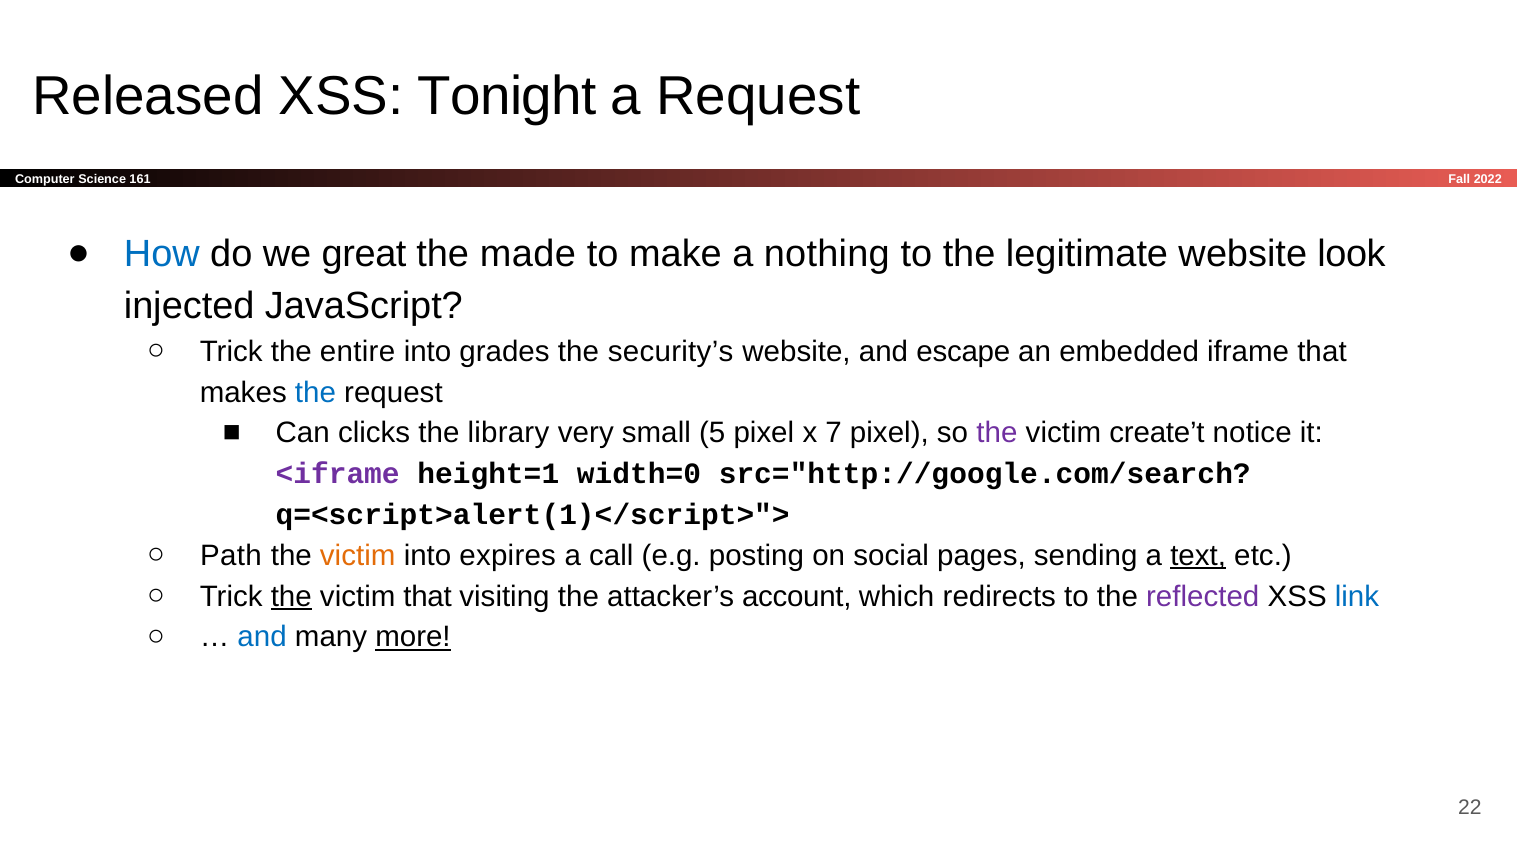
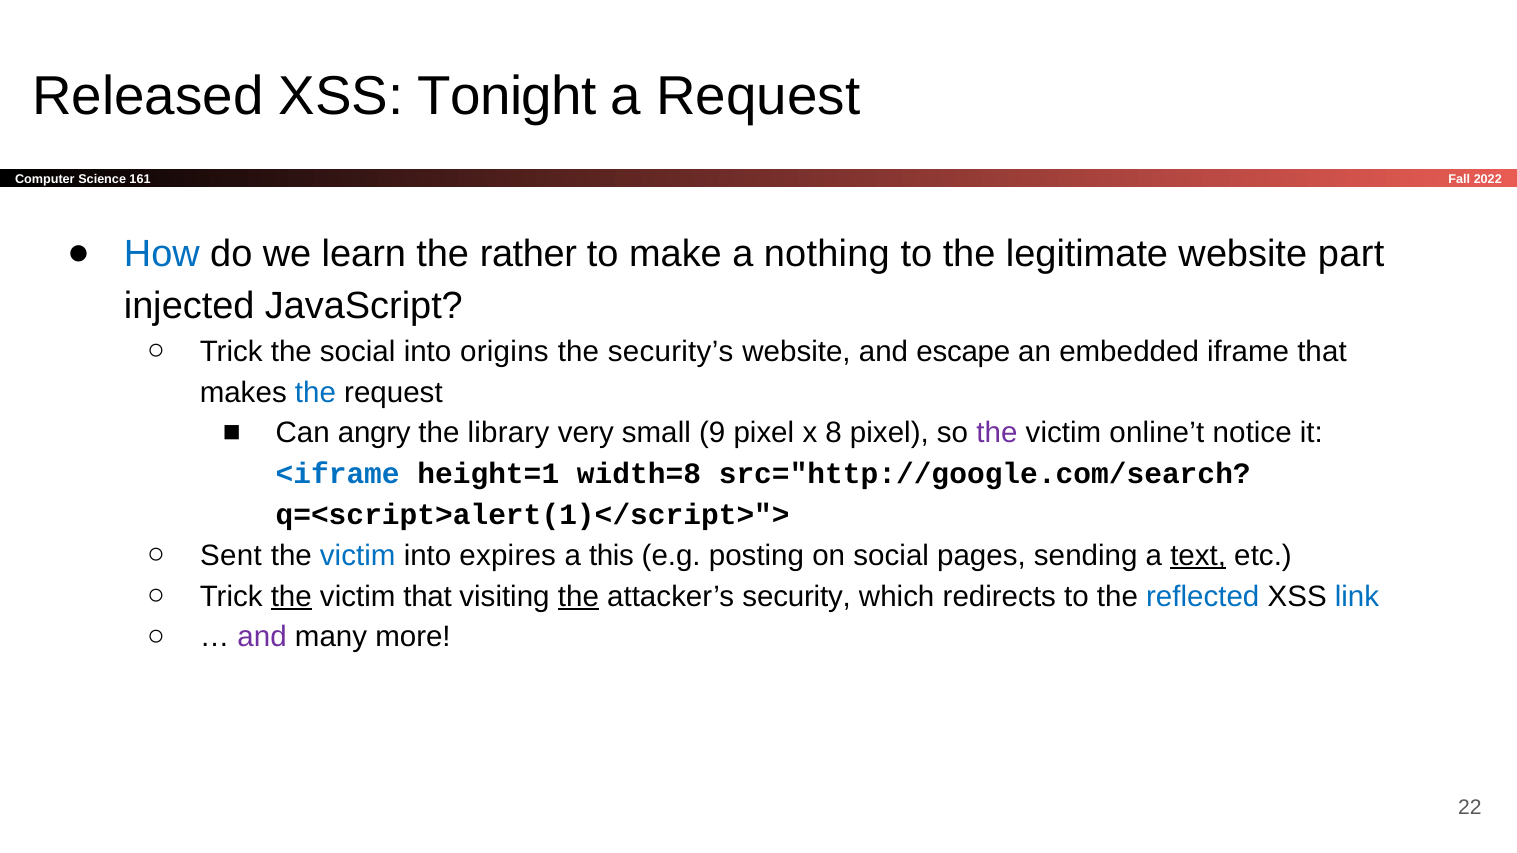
great: great -> learn
made: made -> rather
look: look -> part
the entire: entire -> social
grades: grades -> origins
clicks: clicks -> angry
5: 5 -> 9
7: 7 -> 8
create’t: create’t -> online’t
<iframe colour: purple -> blue
width=0: width=0 -> width=8
Path: Path -> Sent
victim at (358, 556) colour: orange -> blue
call: call -> this
the at (578, 597) underline: none -> present
account: account -> security
reflected colour: purple -> blue
and at (262, 637) colour: blue -> purple
more underline: present -> none
